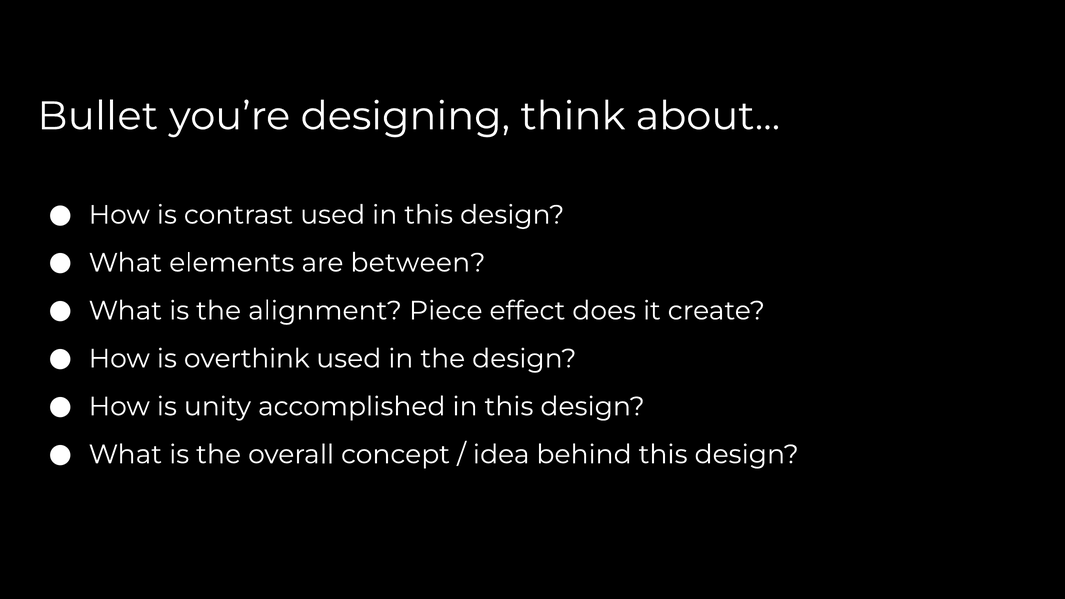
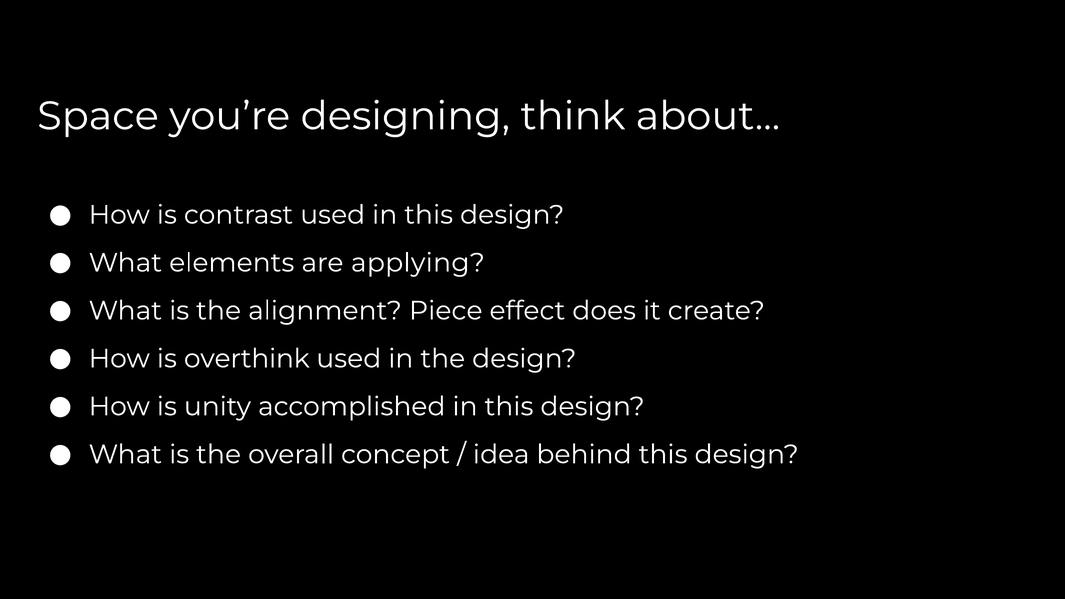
Bullet: Bullet -> Space
between: between -> applying
